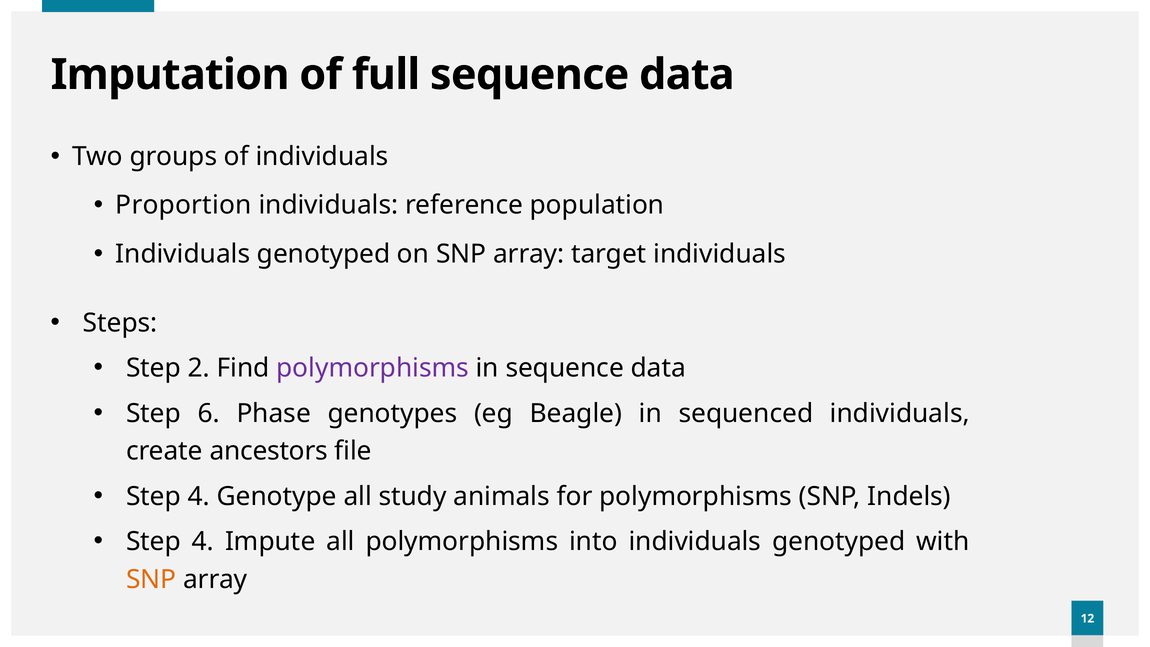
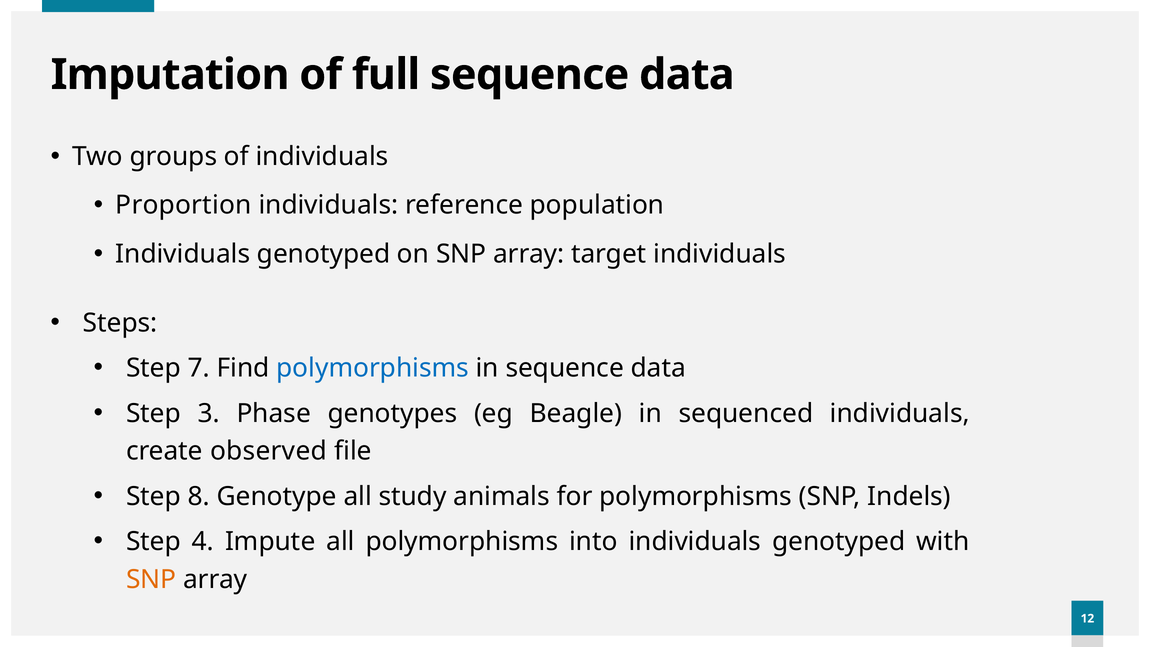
2: 2 -> 7
polymorphisms at (373, 368) colour: purple -> blue
6: 6 -> 3
ancestors: ancestors -> observed
4 at (199, 496): 4 -> 8
